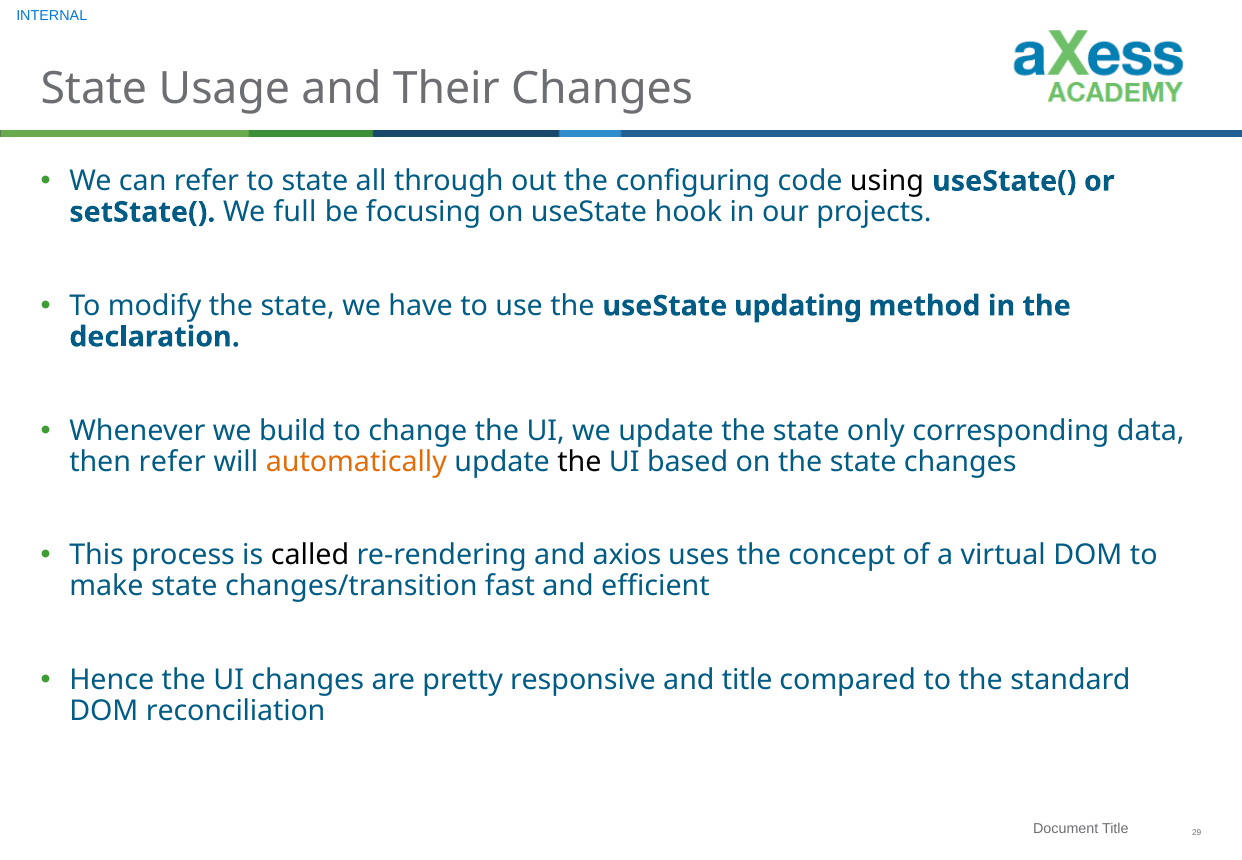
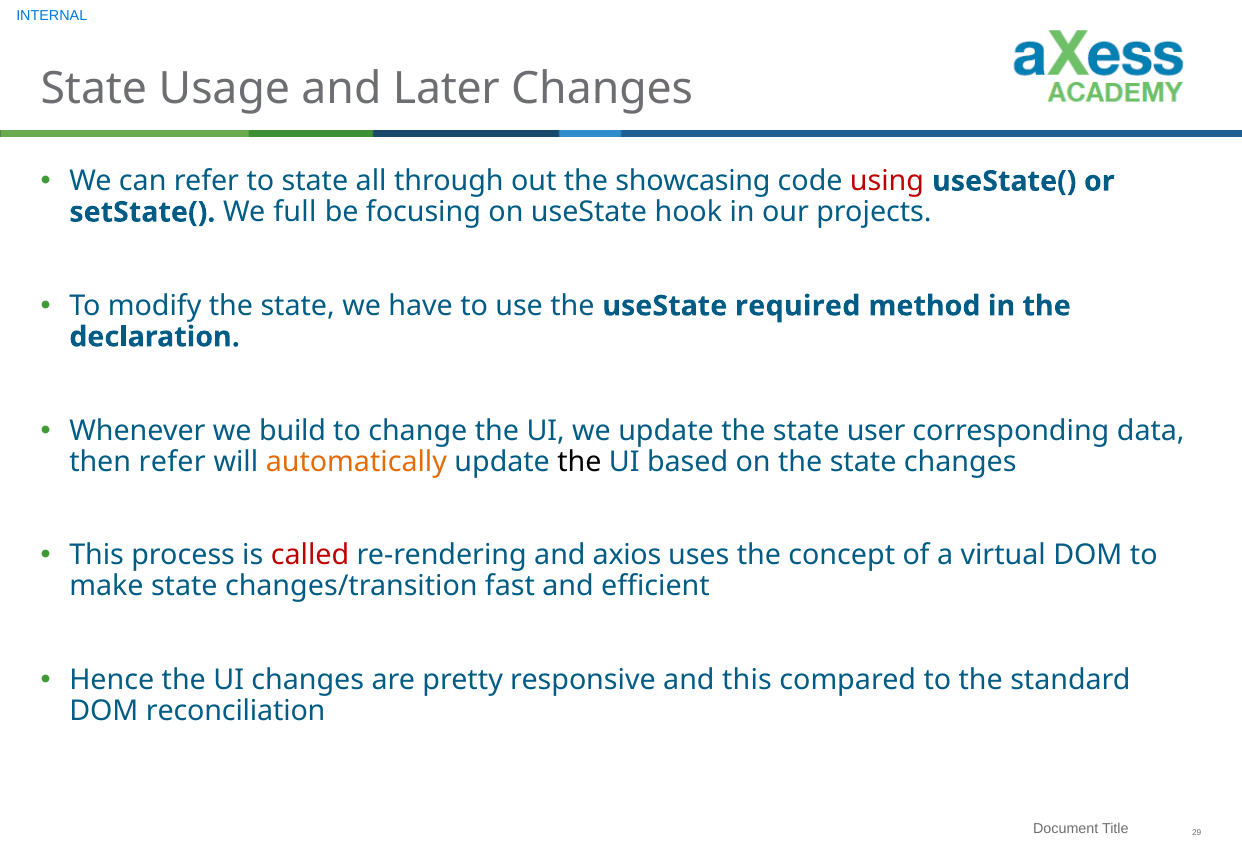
Their: Their -> Later
configuring: configuring -> showcasing
using colour: black -> red
updating: updating -> required
only: only -> user
called colour: black -> red
and title: title -> this
